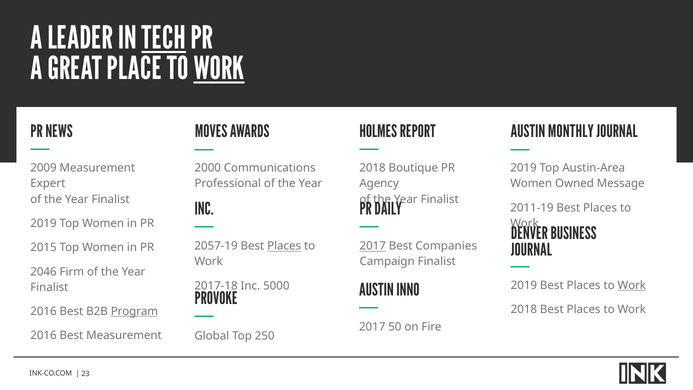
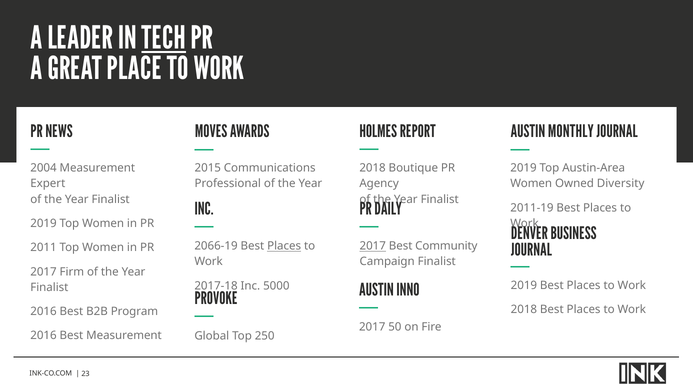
WORK at (219, 69) underline: present -> none
2009: 2009 -> 2004
2000: 2000 -> 2015
Message: Message -> Diversity
2057-19: 2057-19 -> 2066-19
Companies: Companies -> Community
2015: 2015 -> 2011
2046 at (43, 272): 2046 -> 2017
Work at (632, 285) underline: present -> none
Program underline: present -> none
